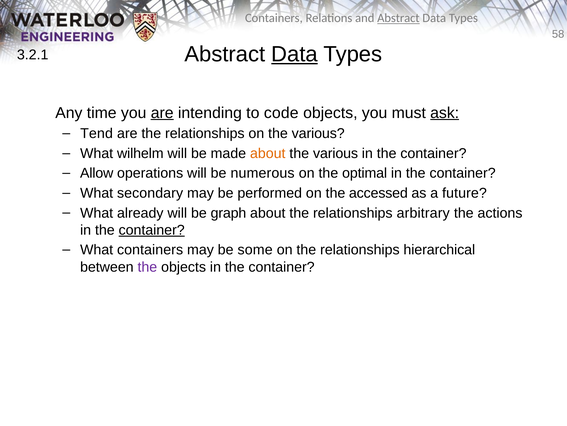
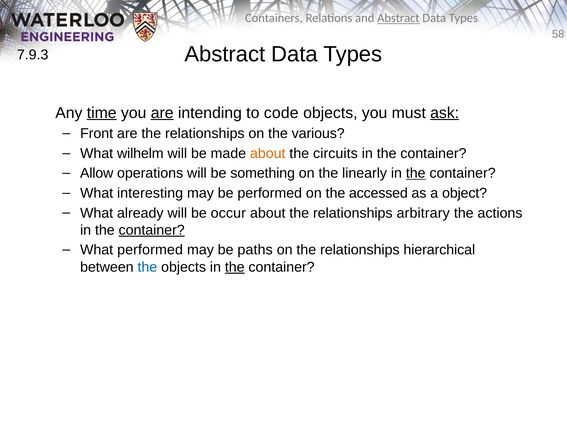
Data at (295, 54) underline: present -> none
3.2.1: 3.2.1 -> 7.9.3
time underline: none -> present
Tend: Tend -> Front
various at (336, 153): various -> circuits
numerous: numerous -> something
optimal: optimal -> linearly
the at (416, 173) underline: none -> present
secondary: secondary -> interesting
future: future -> object
graph: graph -> occur
What containers: containers -> performed
some: some -> paths
the at (147, 267) colour: purple -> blue
the at (235, 267) underline: none -> present
